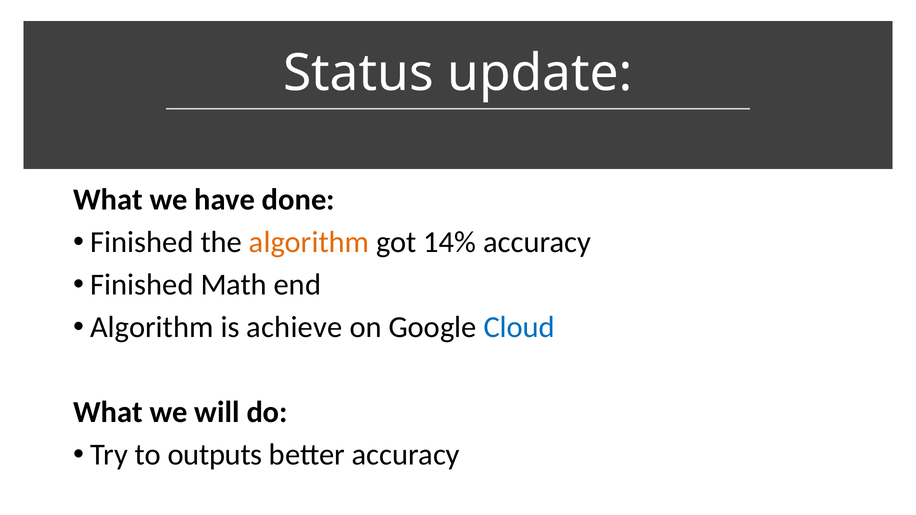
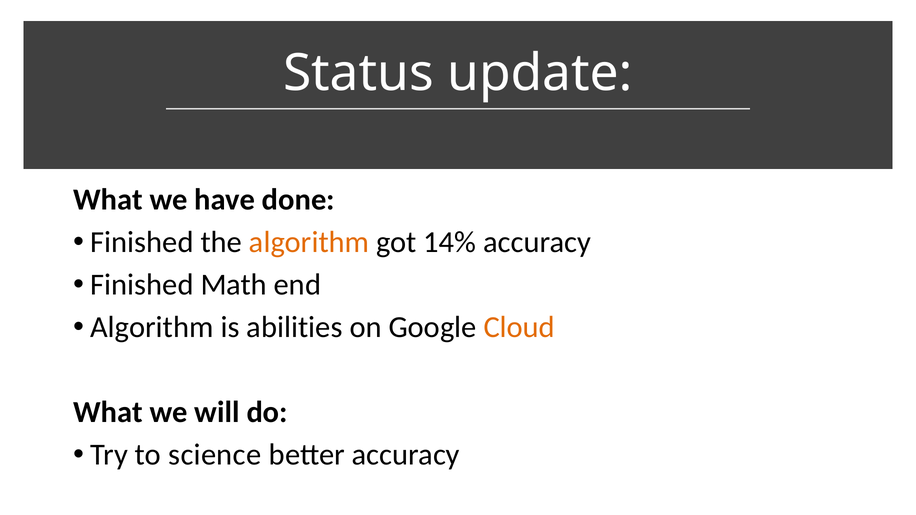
achieve: achieve -> abilities
Cloud colour: blue -> orange
outputs: outputs -> science
